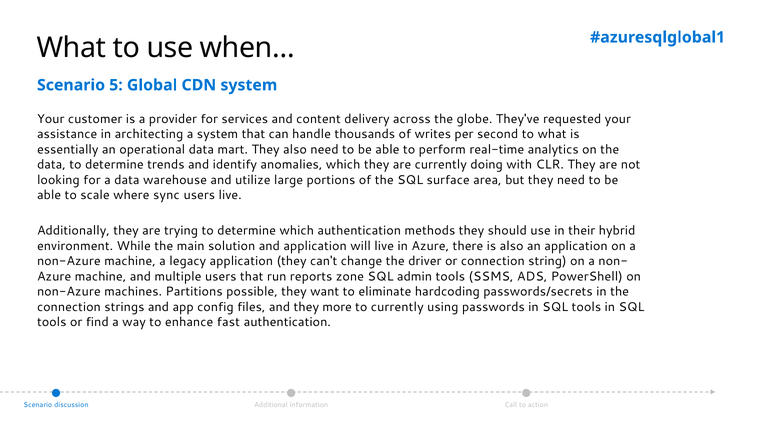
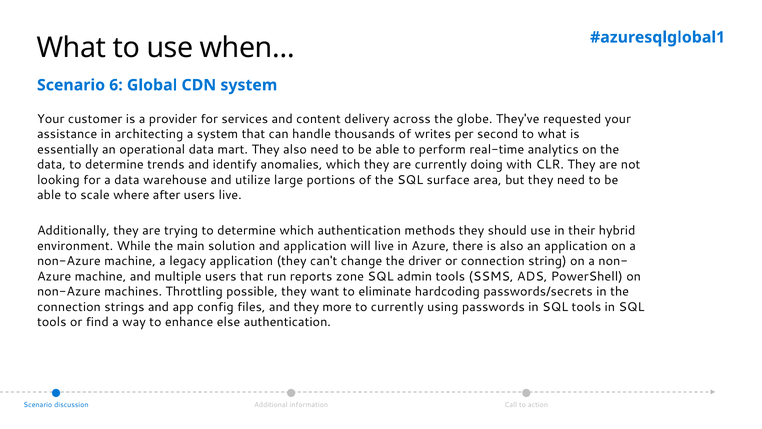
5: 5 -> 6
sync: sync -> after
Partitions: Partitions -> Throttling
fast: fast -> else
